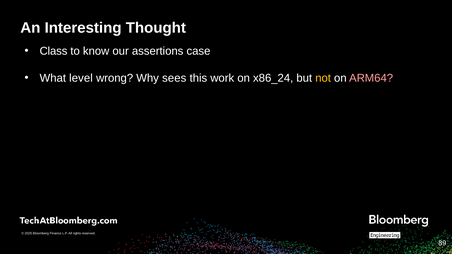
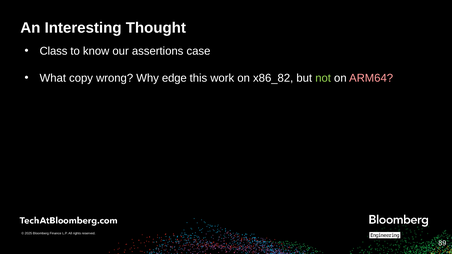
level: level -> copy
sees: sees -> edge
x86_24: x86_24 -> x86_82
not colour: yellow -> light green
